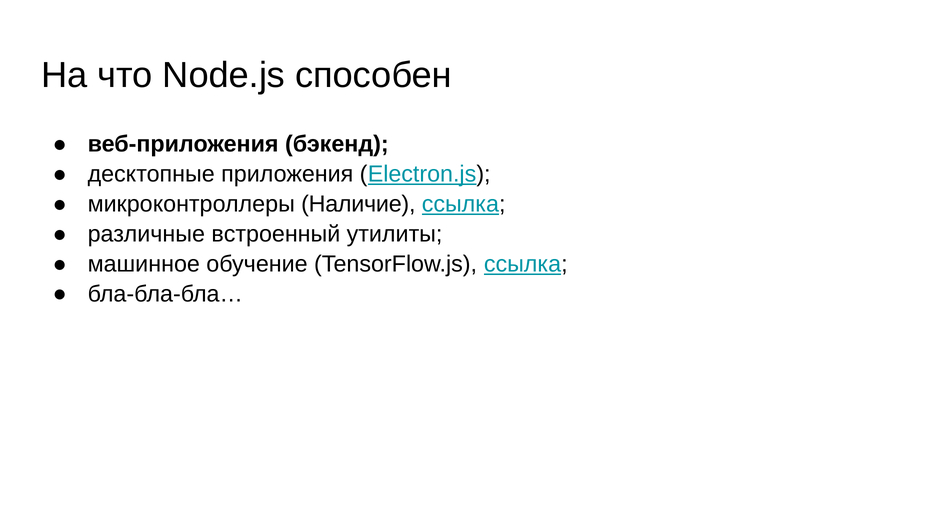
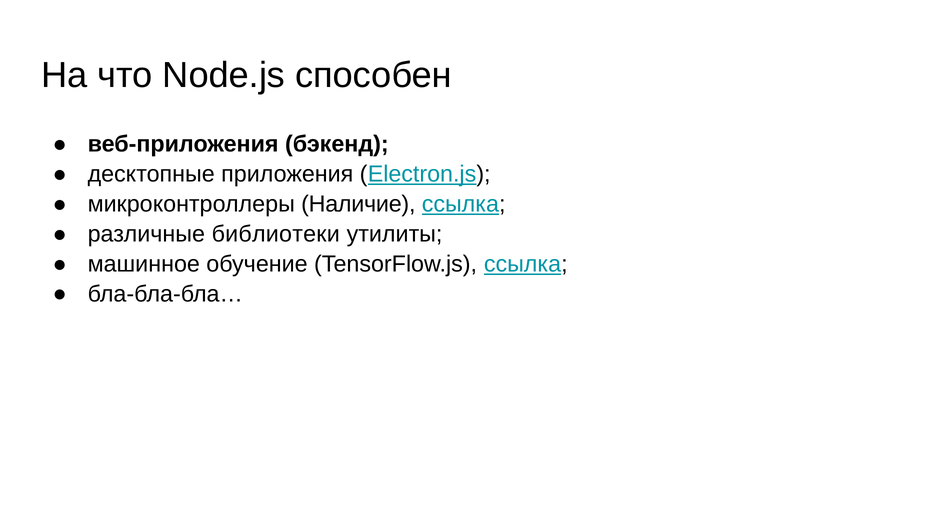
встроенный: встроенный -> библиотеки
